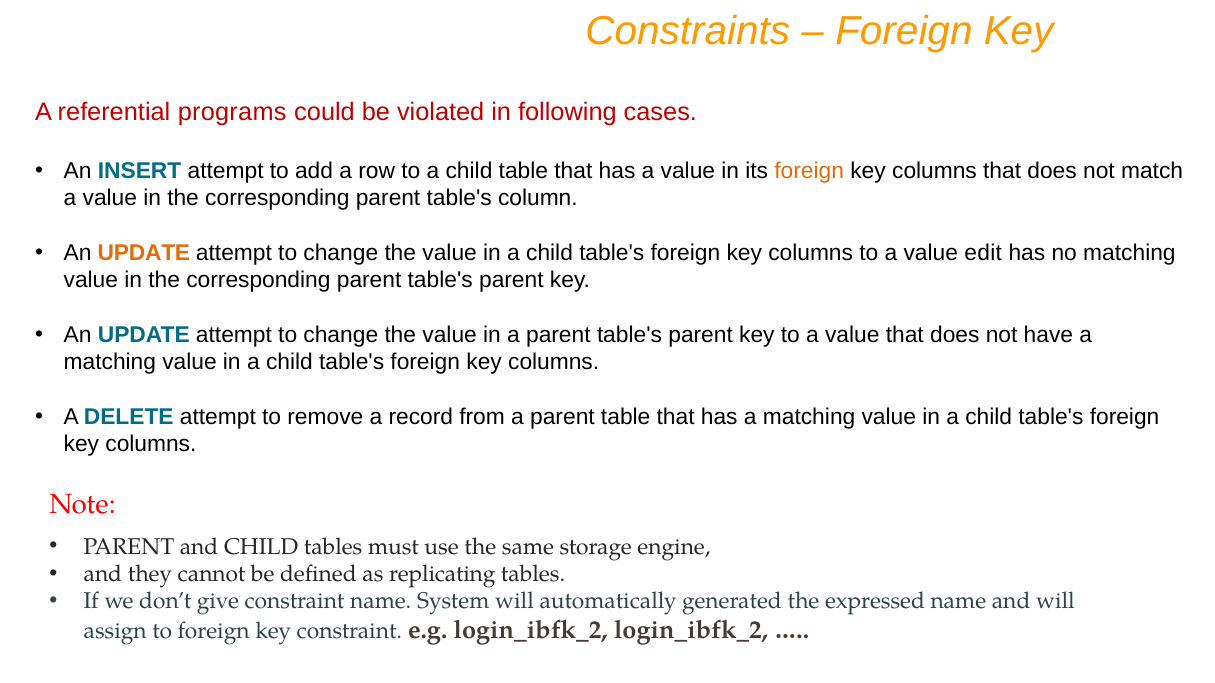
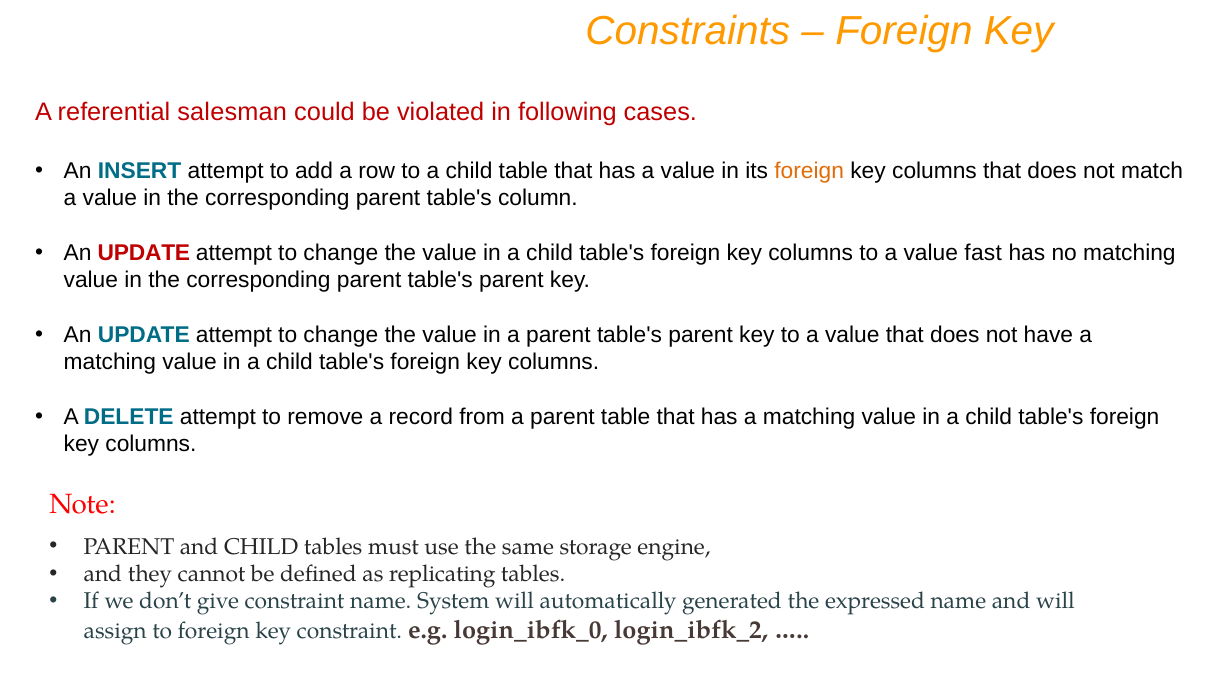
programs: programs -> salesman
UPDATE at (144, 253) colour: orange -> red
edit: edit -> fast
e.g login_ibfk_2: login_ibfk_2 -> login_ibfk_0
